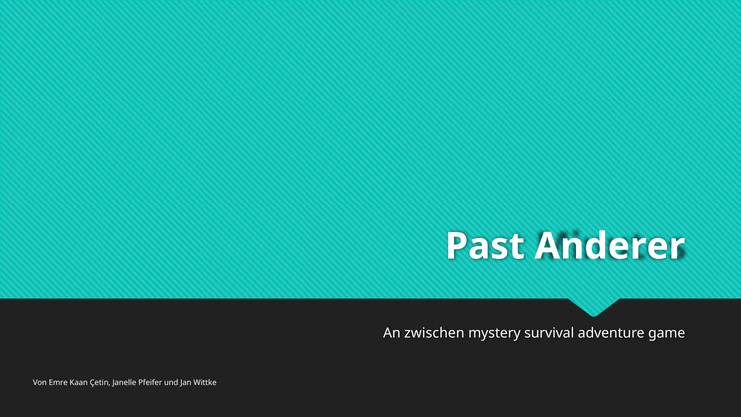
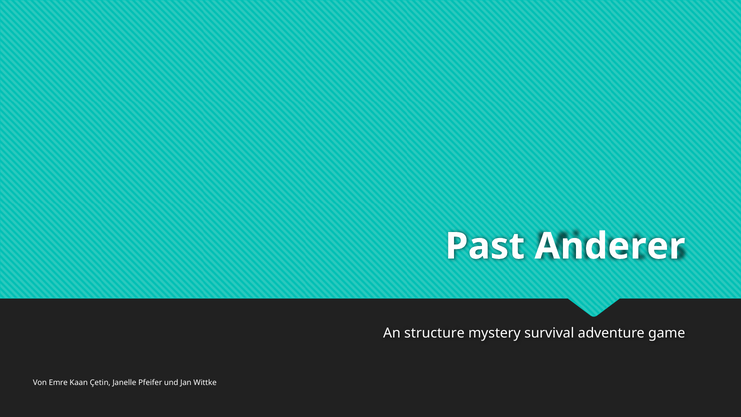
zwischen: zwischen -> structure
